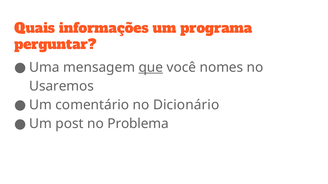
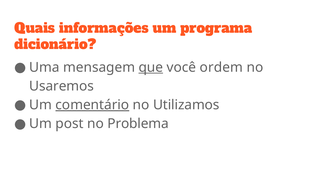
perguntar: perguntar -> dicionário
nomes: nomes -> ordem
comentário underline: none -> present
Dicionário: Dicionário -> Utilizamos
